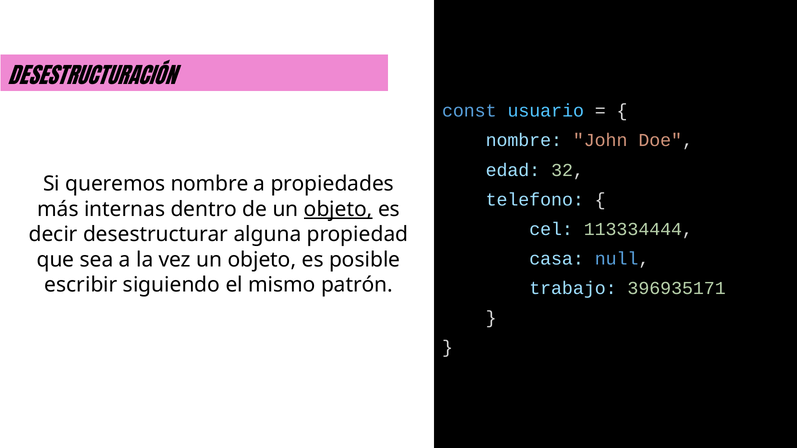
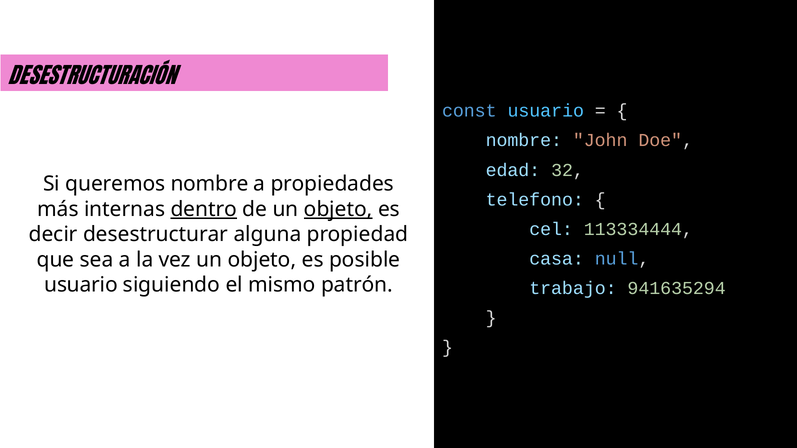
dentro underline: none -> present
escribir at (81, 285): escribir -> usuario
396935171: 396935171 -> 941635294
